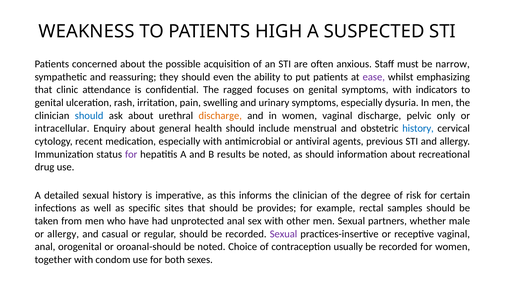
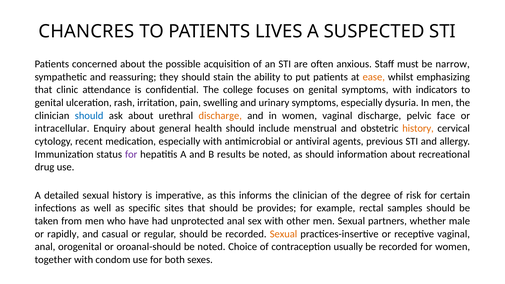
WEAKNESS: WEAKNESS -> CHANCRES
HIGH: HIGH -> LIVES
even: even -> stain
ease colour: purple -> orange
ragged: ragged -> college
only: only -> face
history at (418, 128) colour: blue -> orange
or allergy: allergy -> rapidly
Sexual at (283, 234) colour: purple -> orange
